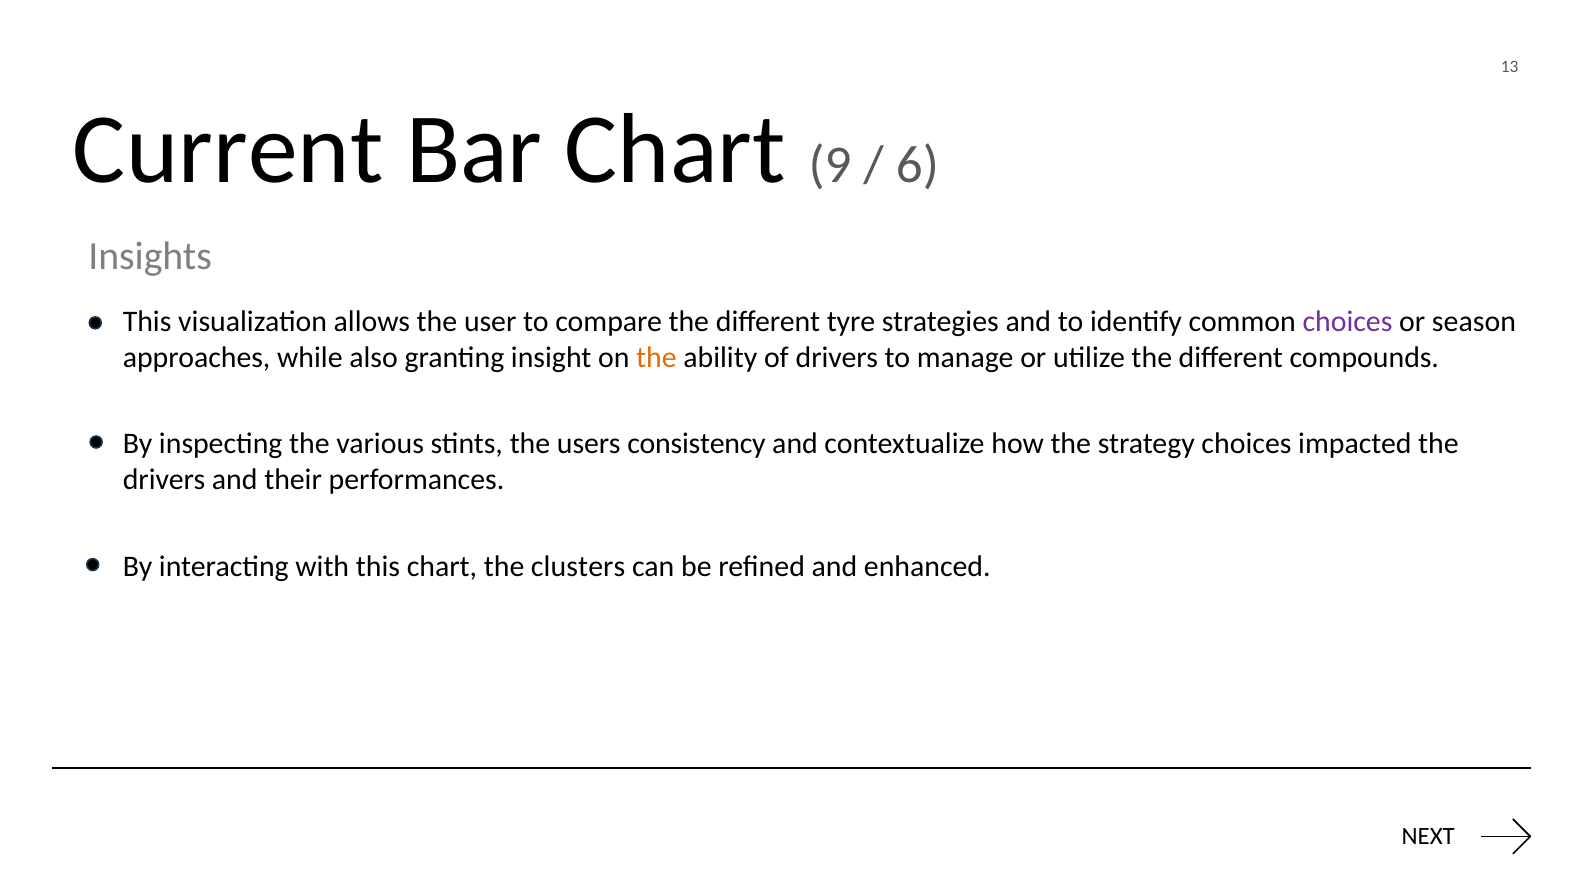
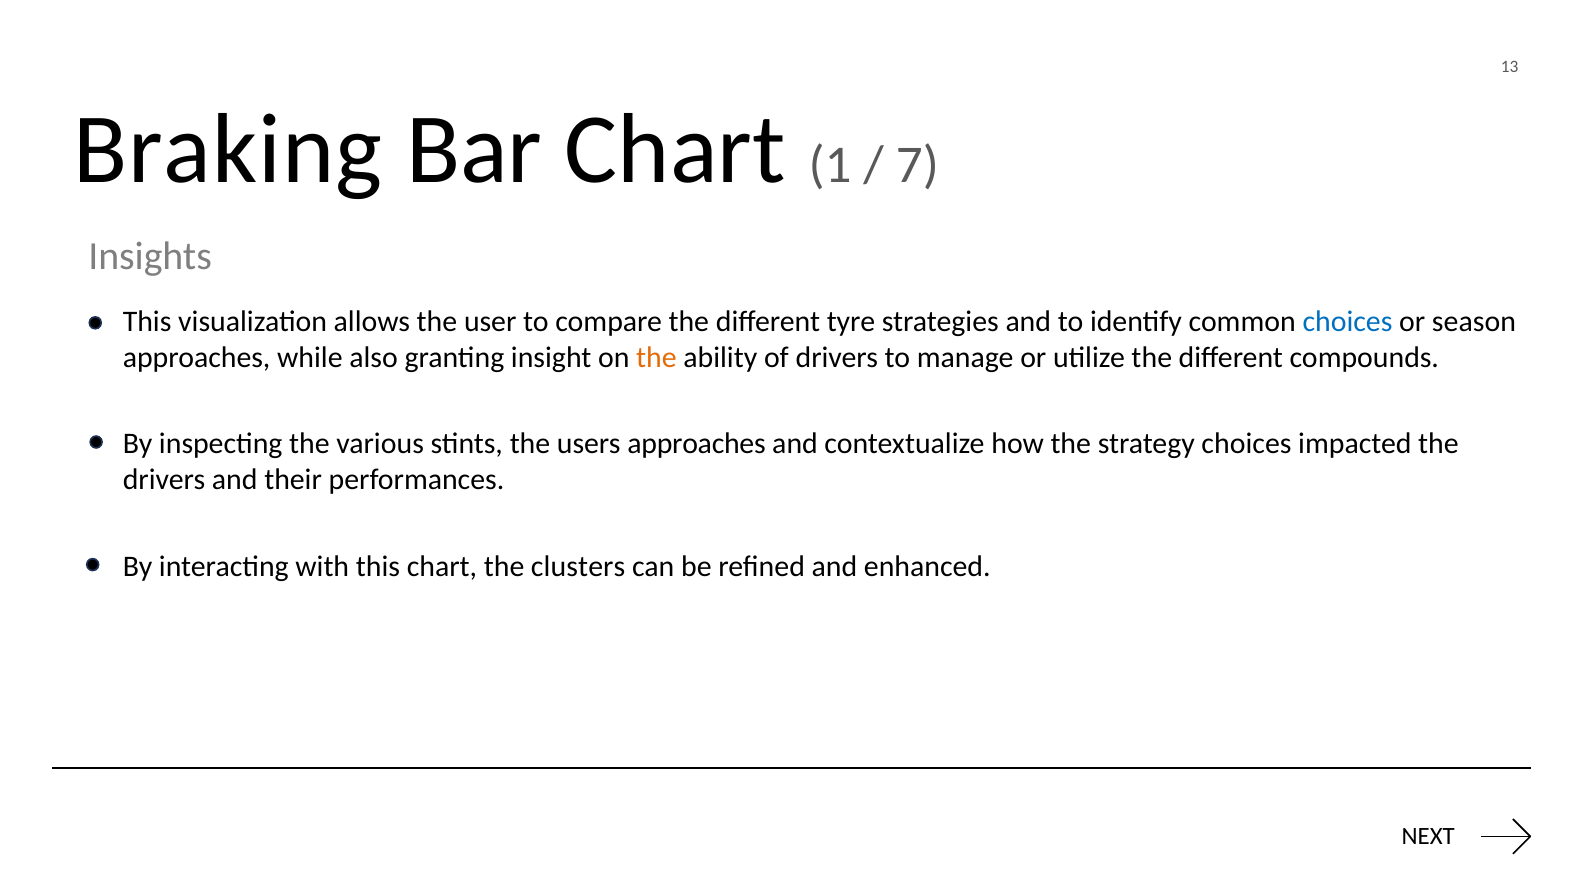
Current: Current -> Braking
9: 9 -> 1
6: 6 -> 7
choices at (1348, 321) colour: purple -> blue
users consistency: consistency -> approaches
